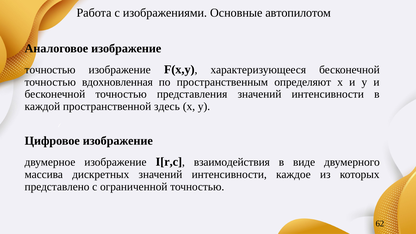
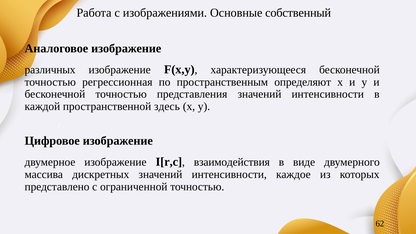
автопилотом: автопилотом -> собственный
точностью at (50, 70): точностью -> различных
вдохновленная: вдохновленная -> регрессионная
